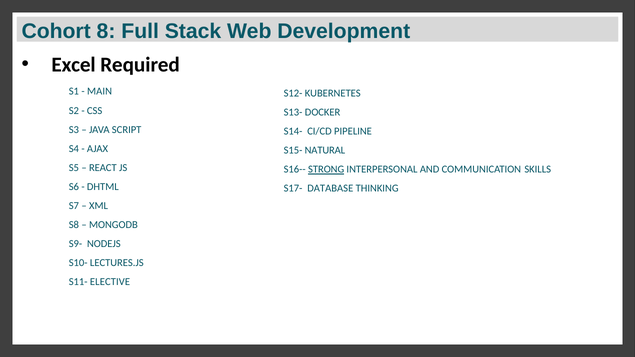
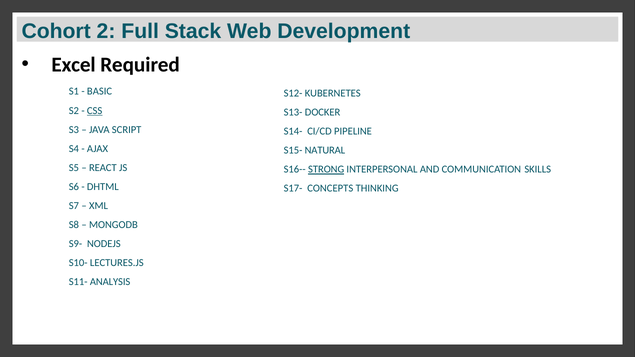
8: 8 -> 2
MAIN: MAIN -> BASIC
CSS underline: none -> present
DATABASE: DATABASE -> CONCEPTS
ELECTIVE: ELECTIVE -> ANALYSIS
